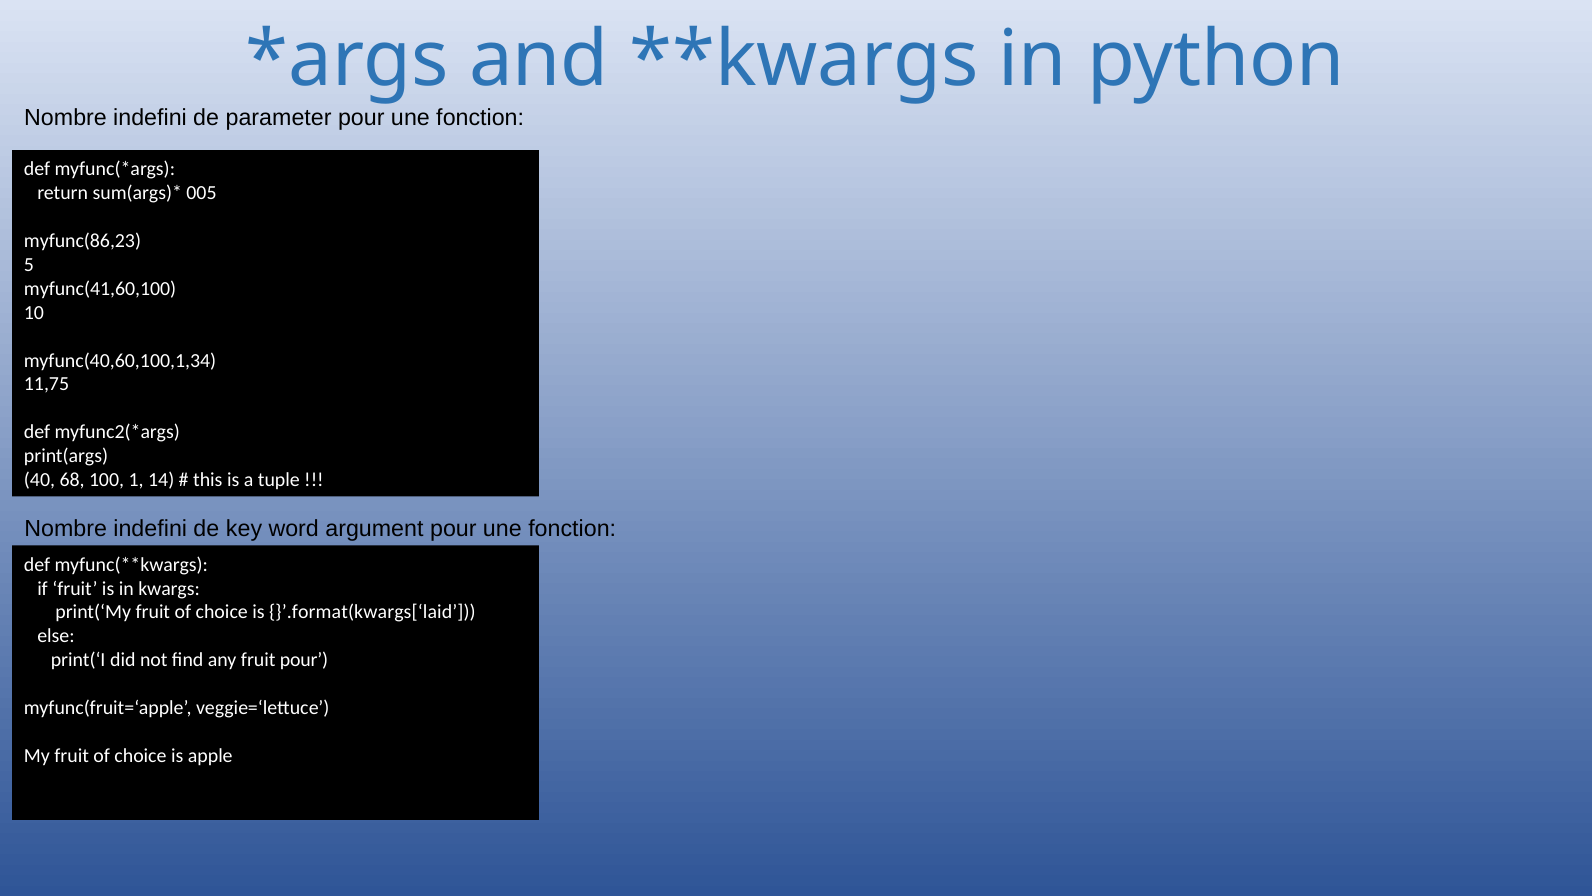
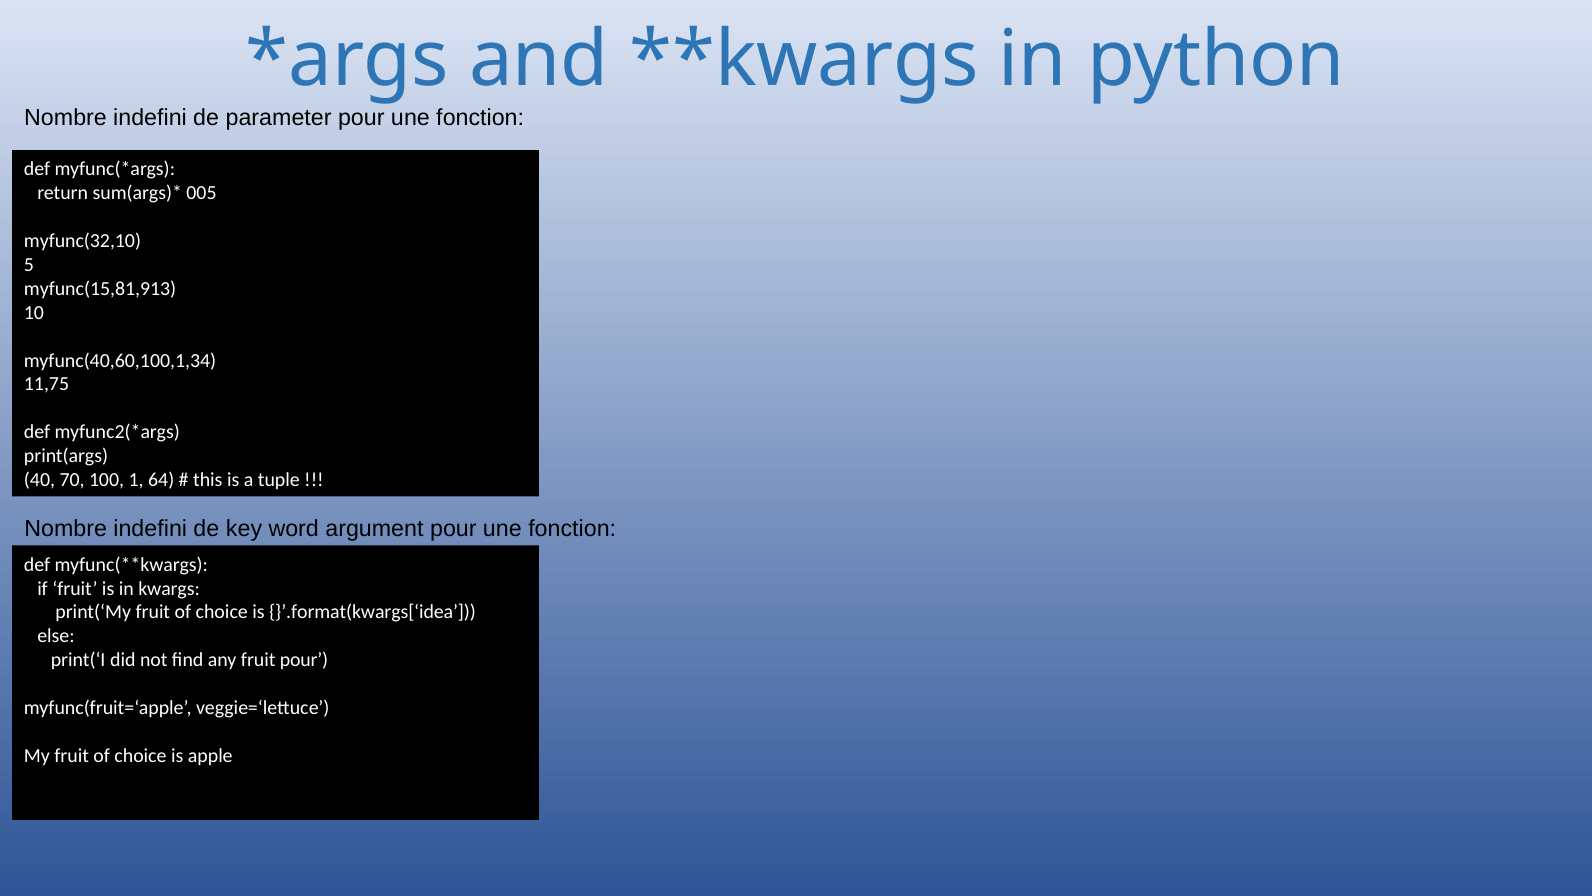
myfunc(86,23: myfunc(86,23 -> myfunc(32,10
myfunc(41,60,100: myfunc(41,60,100 -> myfunc(15,81,913
68: 68 -> 70
14: 14 -> 64
}’.format(kwargs[‘laid: }’.format(kwargs[‘laid -> }’.format(kwargs[‘idea
